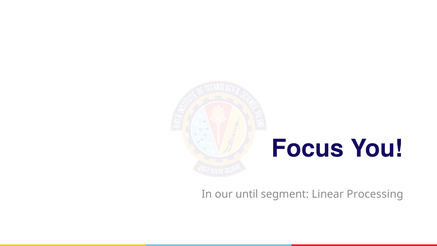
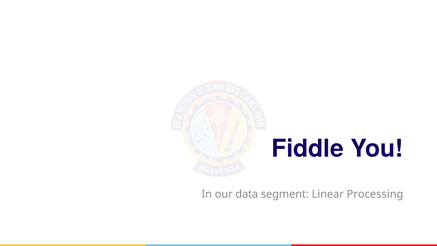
Focus: Focus -> Fiddle
until: until -> data
